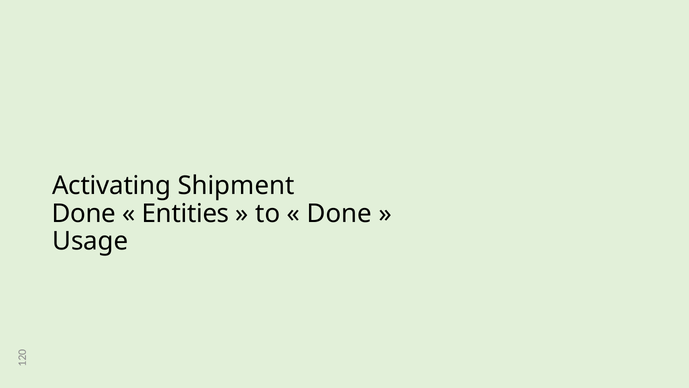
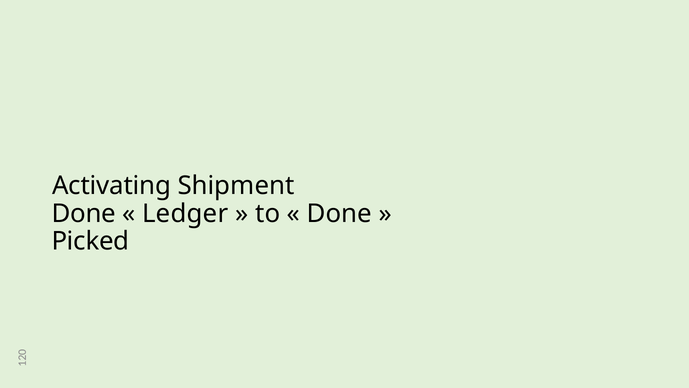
Entities: Entities -> Ledger
Usage: Usage -> Picked
